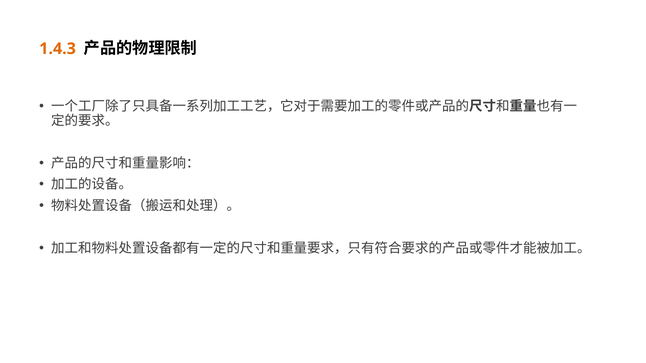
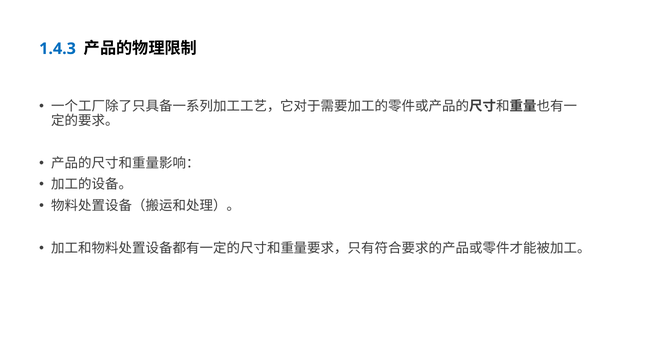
1.4.3 colour: orange -> blue
